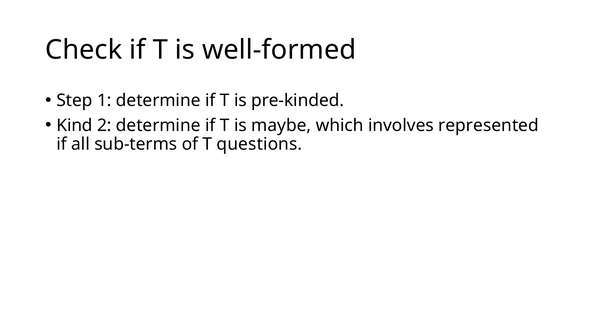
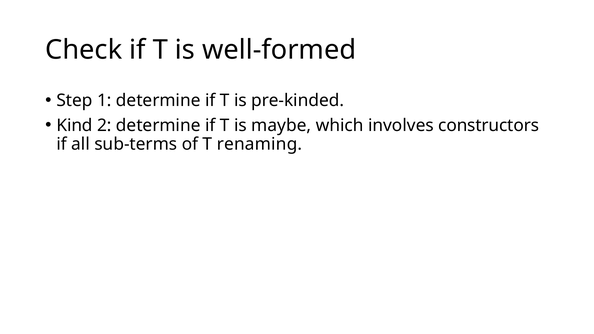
represented: represented -> constructors
questions: questions -> renaming
